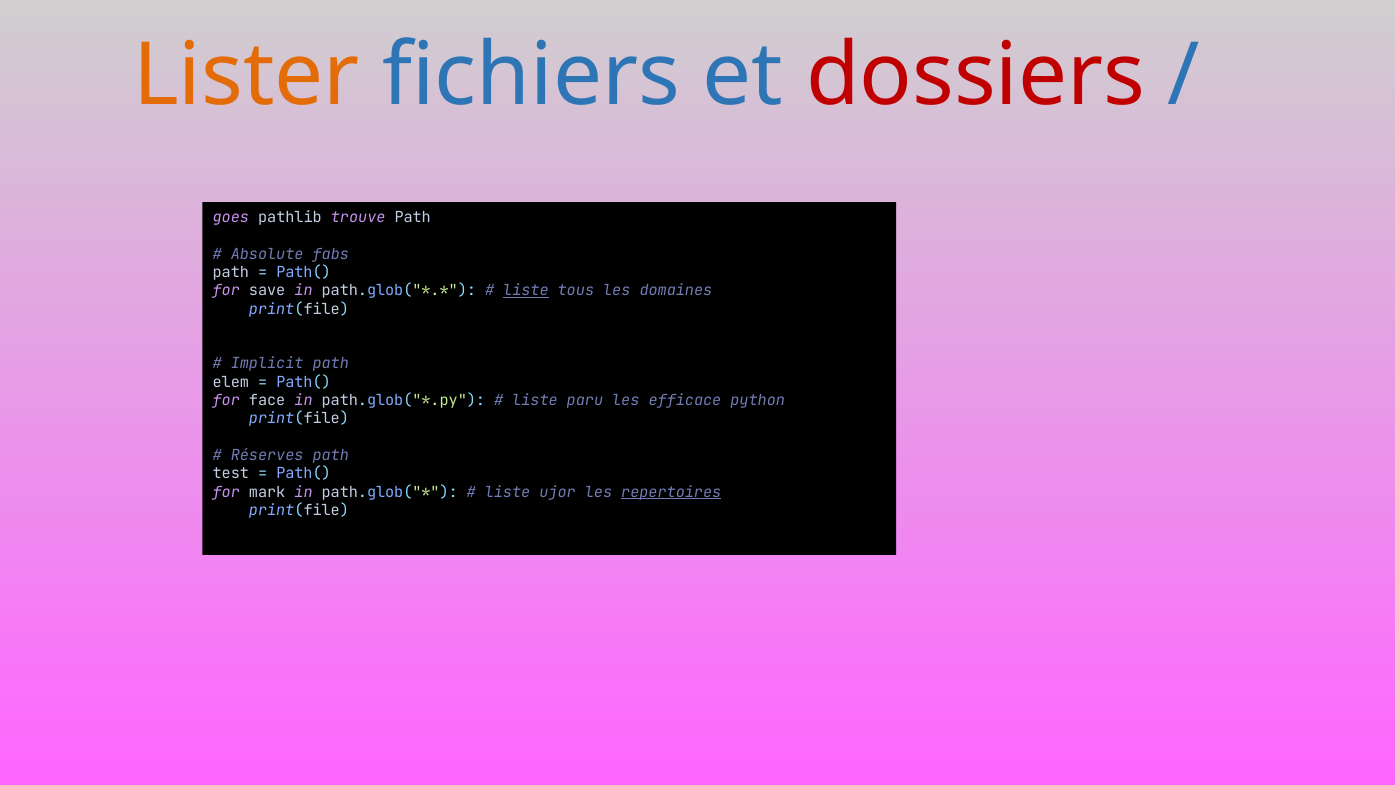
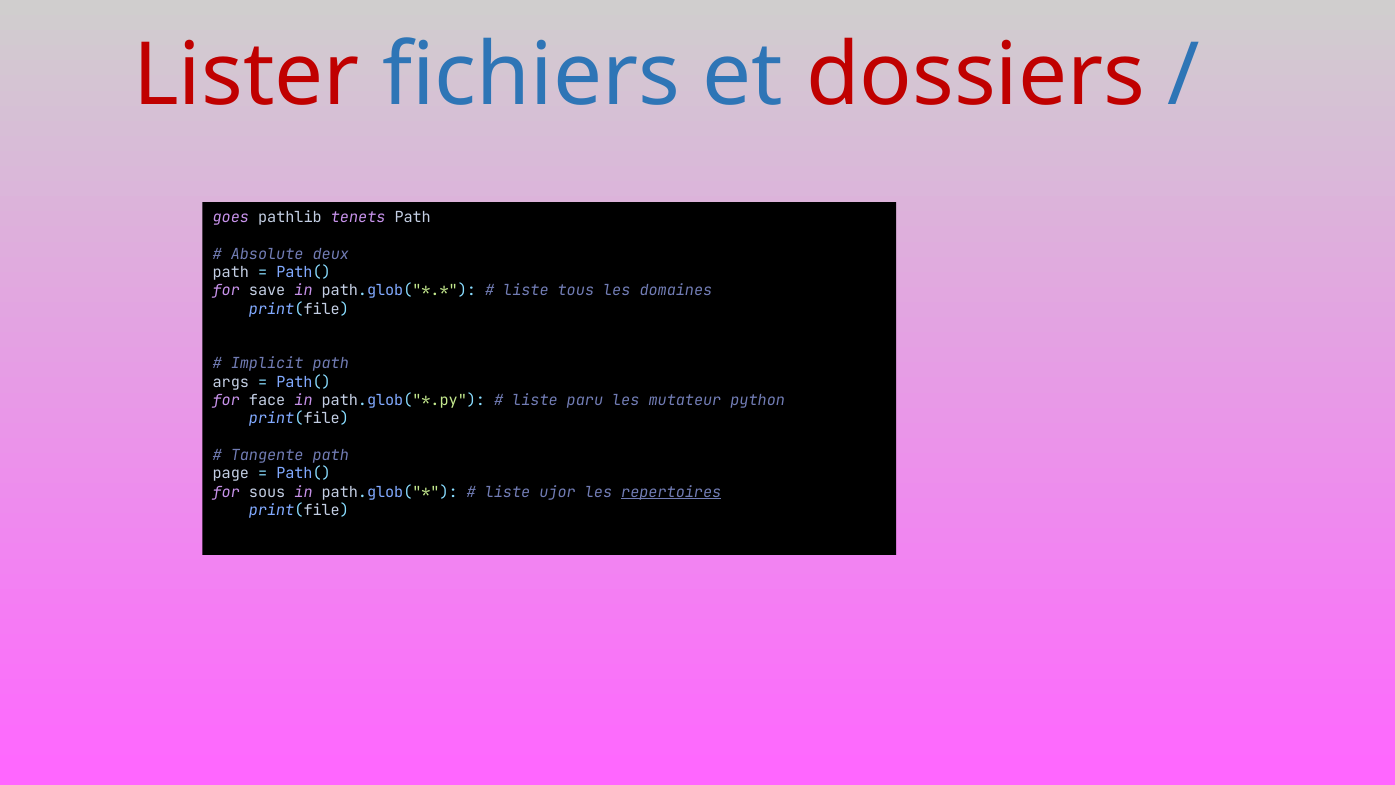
Lister colour: orange -> red
trouve: trouve -> tenets
fabs: fabs -> deux
liste at (526, 291) underline: present -> none
elem: elem -> args
efficace: efficace -> mutateur
Réserves: Réserves -> Tangente
test: test -> page
mark: mark -> sous
